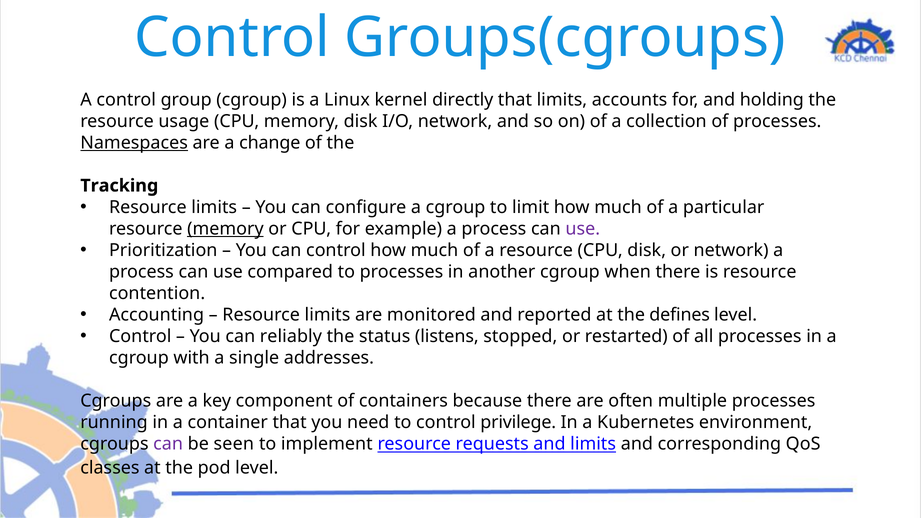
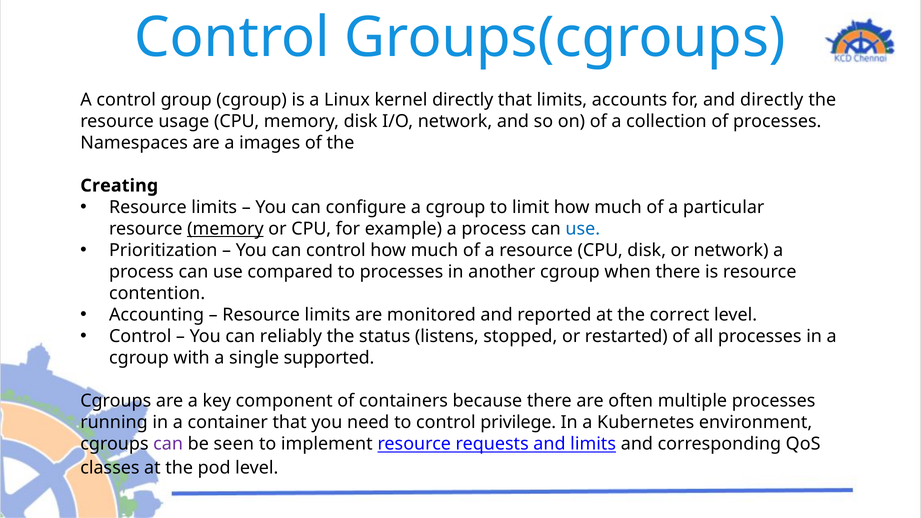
and holding: holding -> directly
Namespaces underline: present -> none
change: change -> images
Tracking: Tracking -> Creating
use at (583, 229) colour: purple -> blue
defines: defines -> correct
addresses: addresses -> supported
